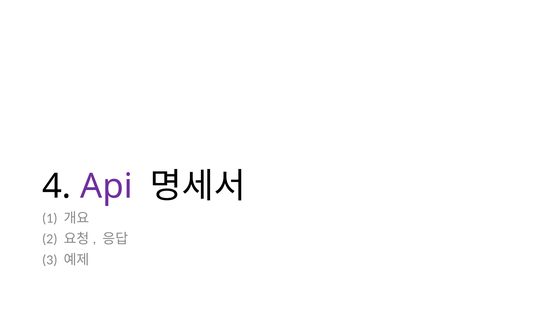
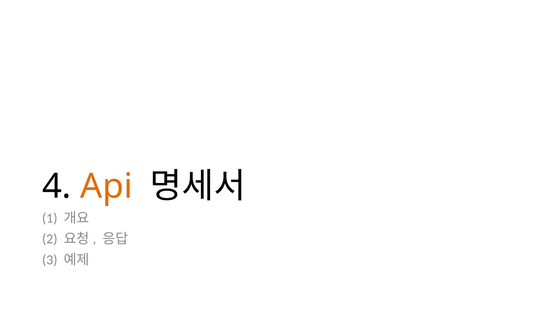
Api colour: purple -> orange
